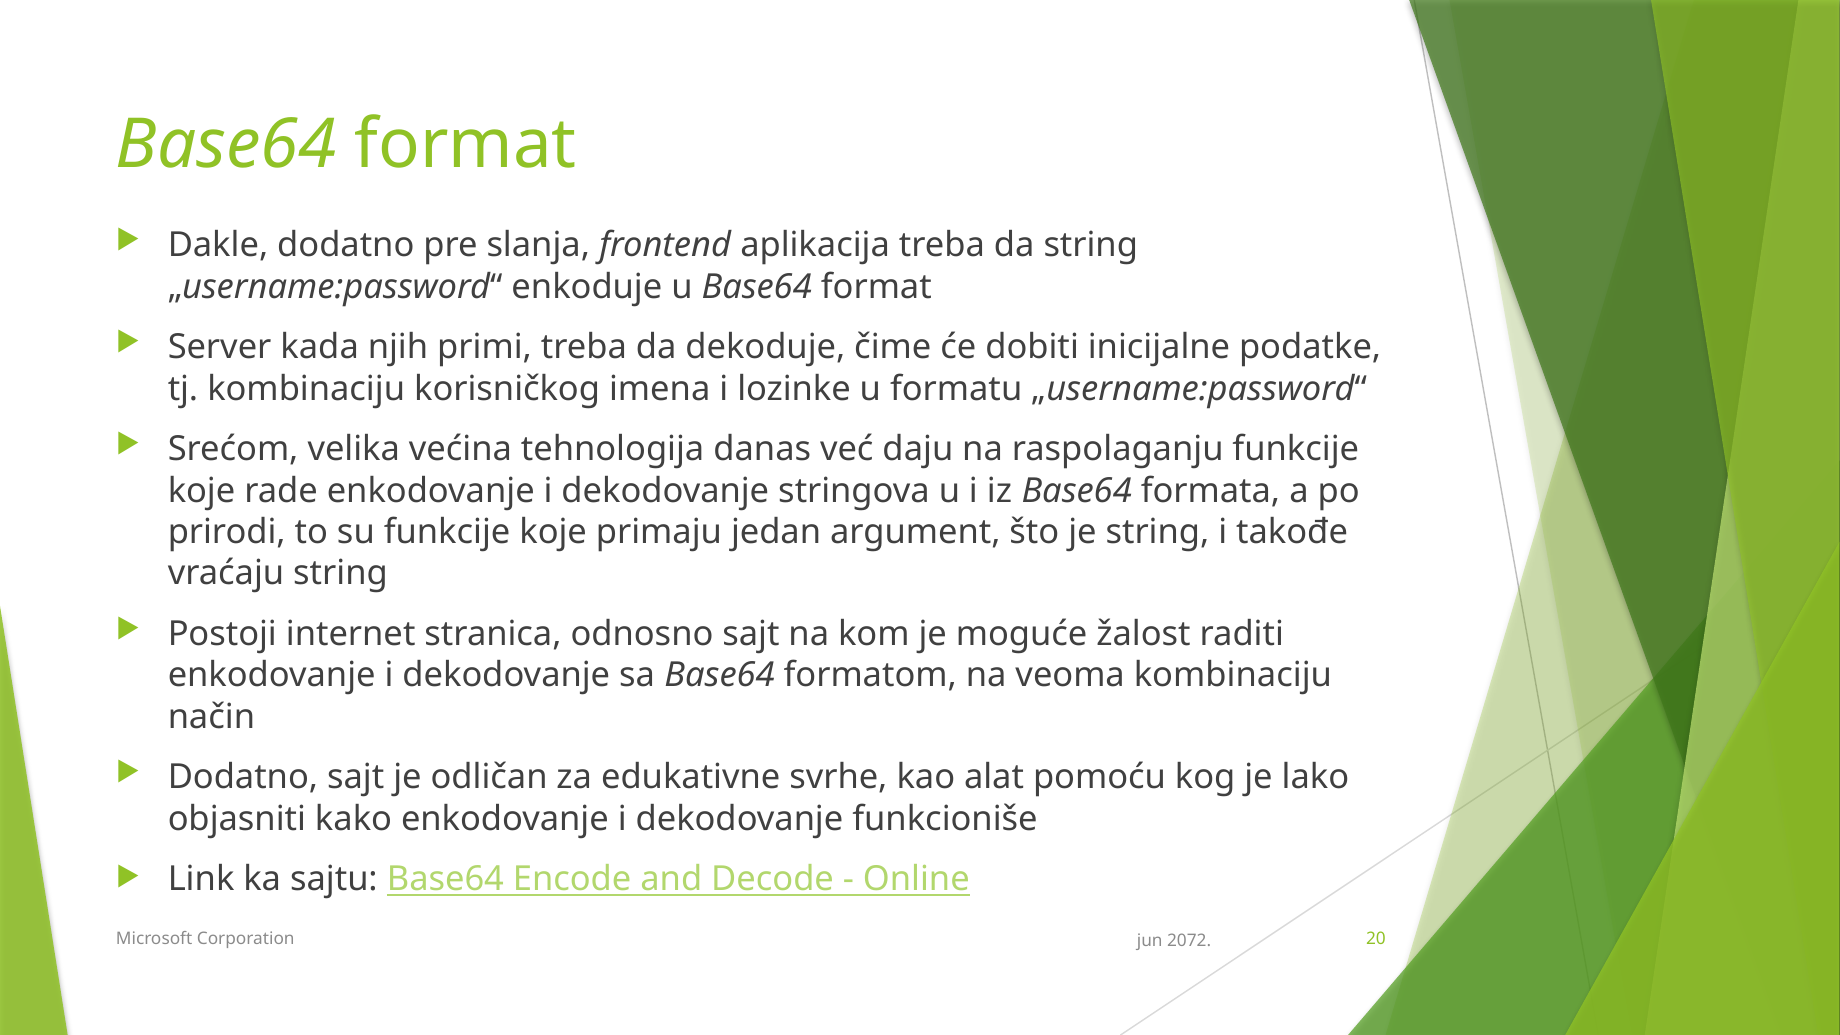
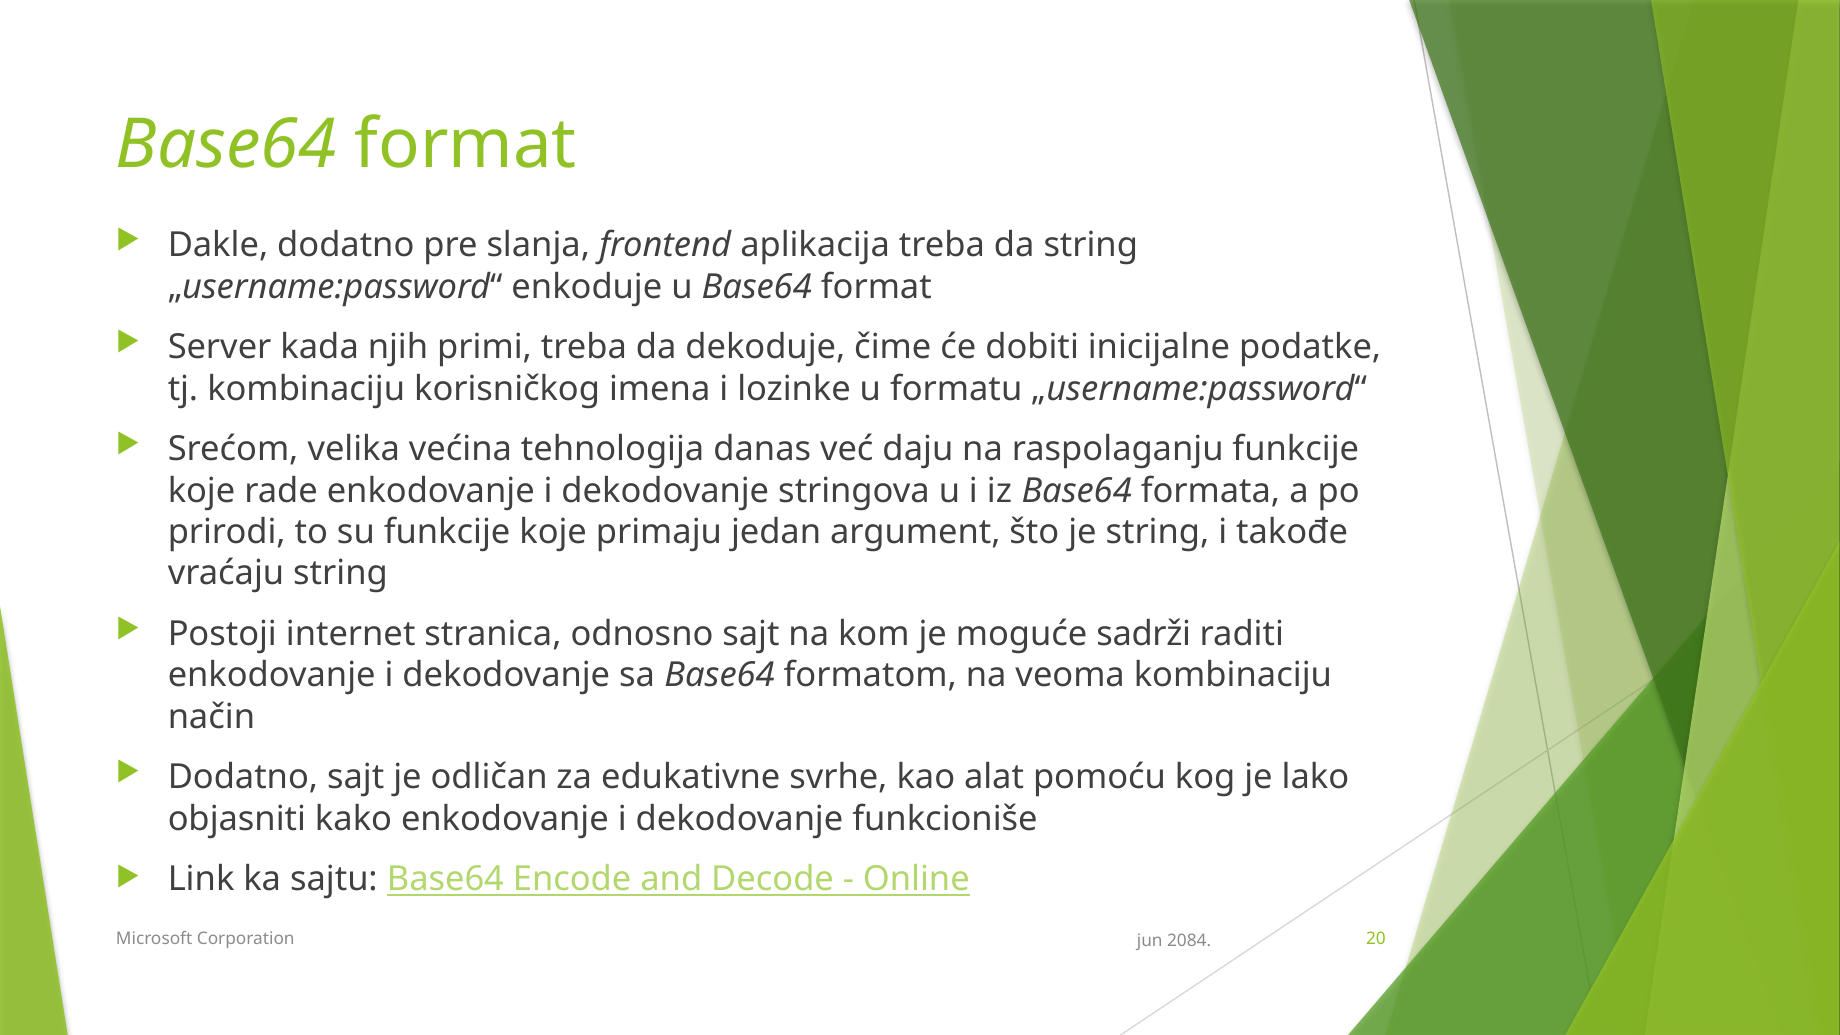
žalost: žalost -> sadrži
2072: 2072 -> 2084
